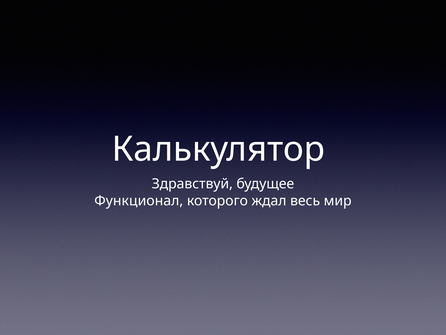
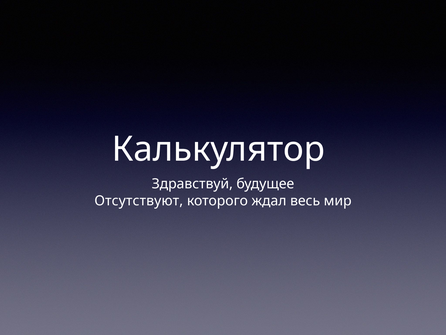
Функционал: Функционал -> Отсутствуют
